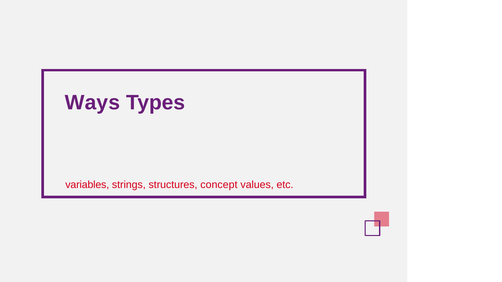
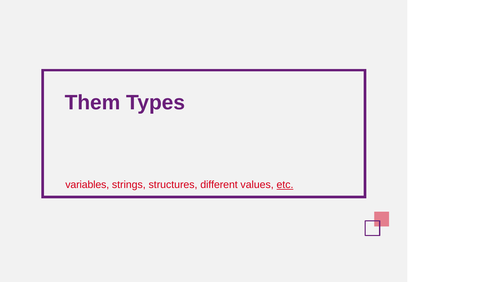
Ways: Ways -> Them
concept: concept -> different
etc underline: none -> present
